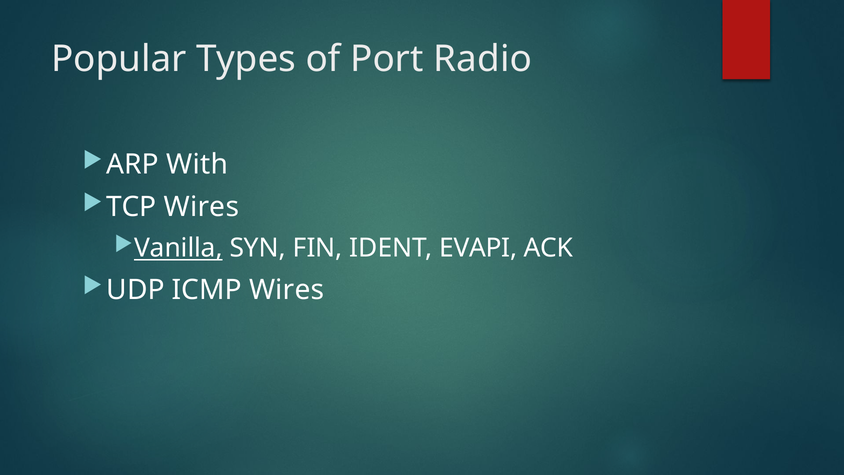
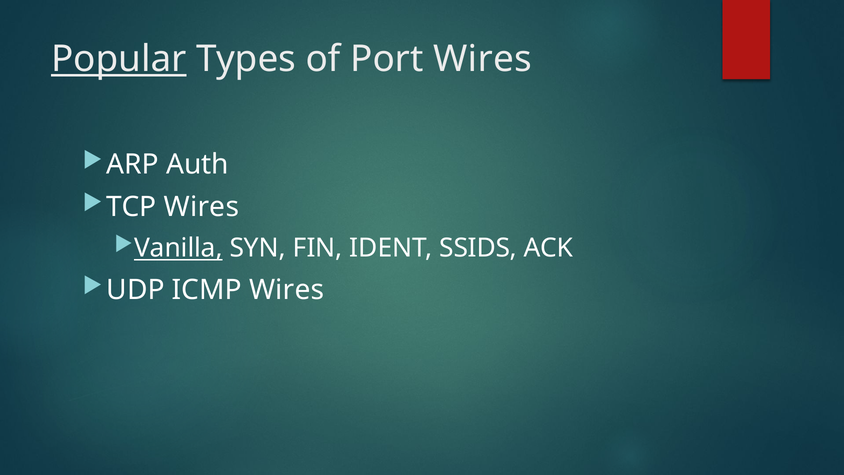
Popular underline: none -> present
Port Radio: Radio -> Wires
With: With -> Auth
EVAPI: EVAPI -> SSIDS
